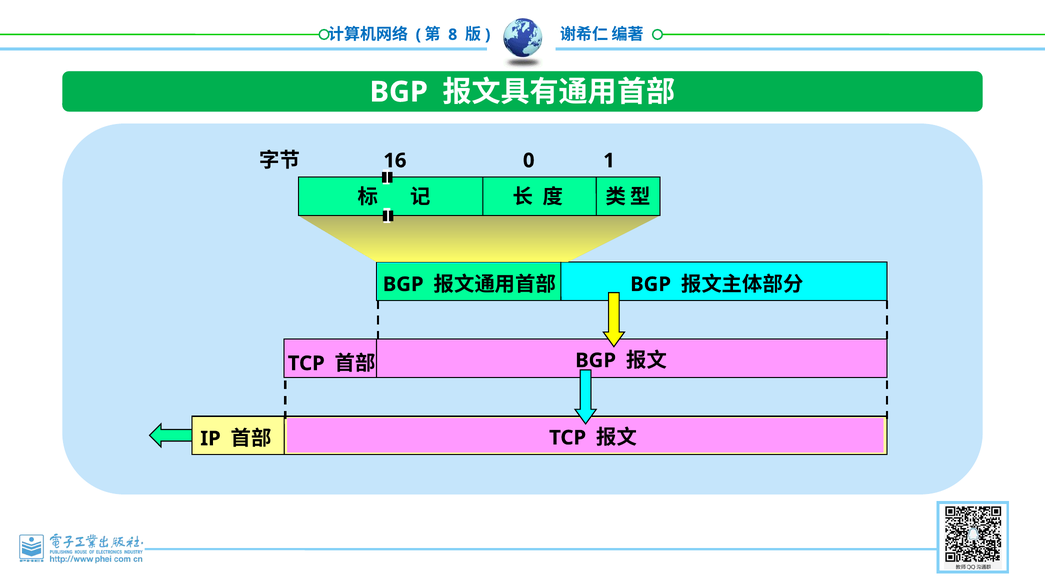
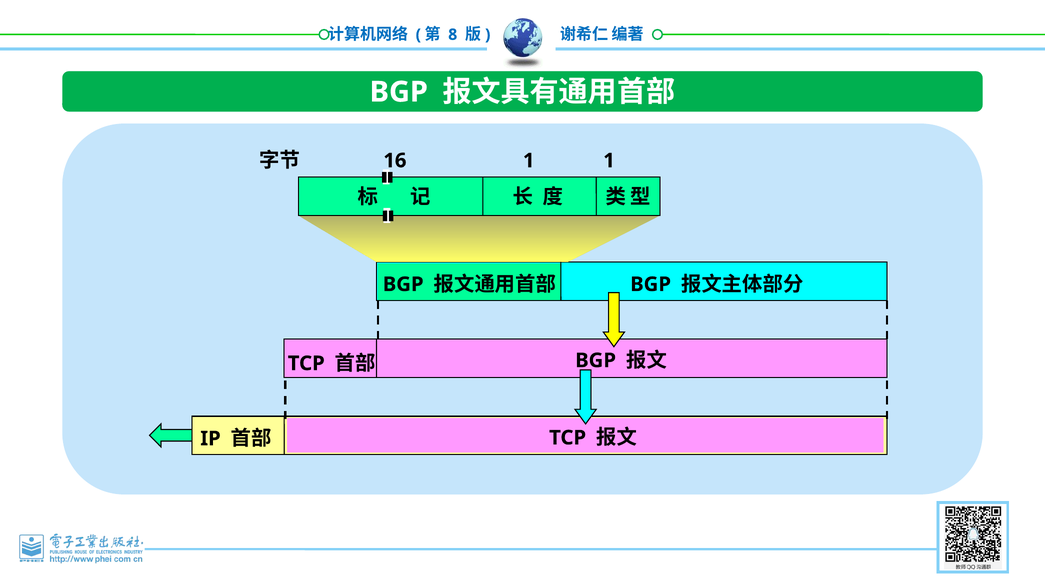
0 at (529, 161): 0 -> 1
